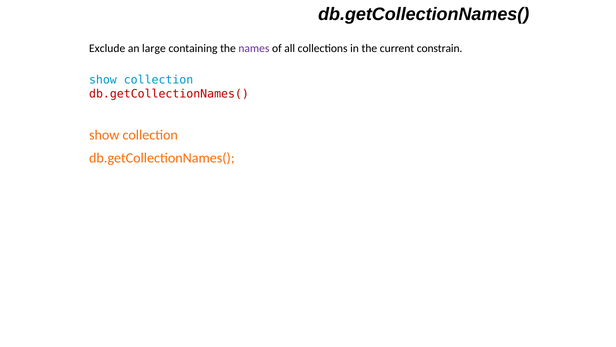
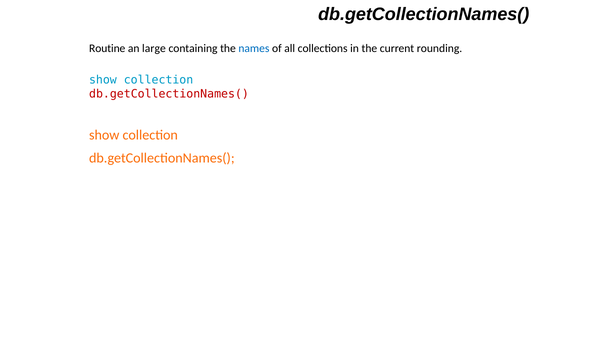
Exclude: Exclude -> Routine
names colour: purple -> blue
constrain: constrain -> rounding
